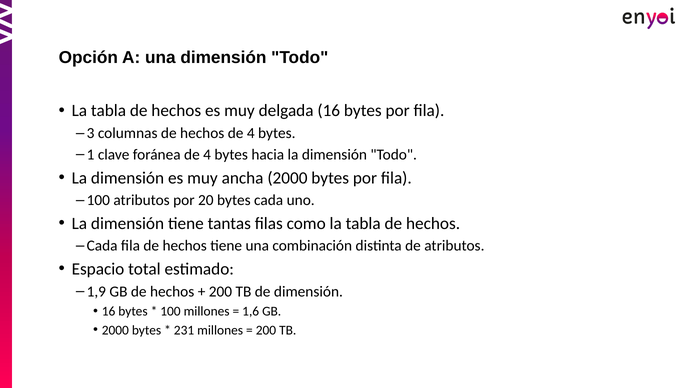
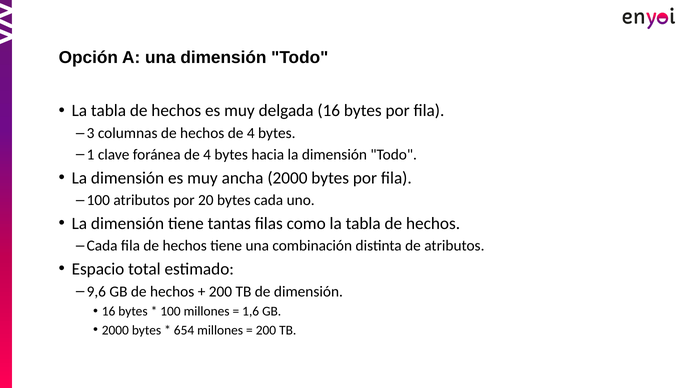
1,9: 1,9 -> 9,6
231: 231 -> 654
